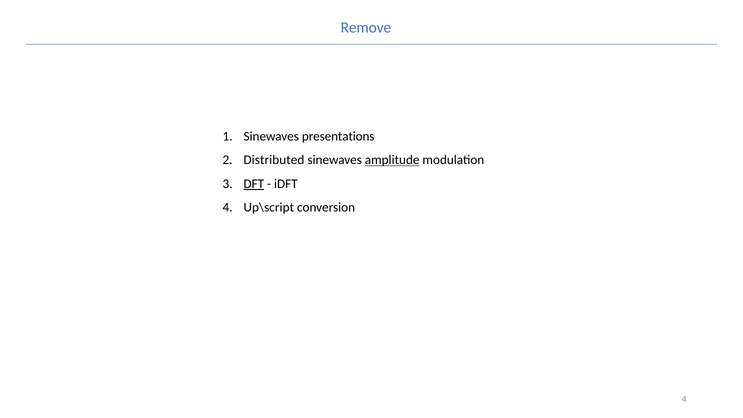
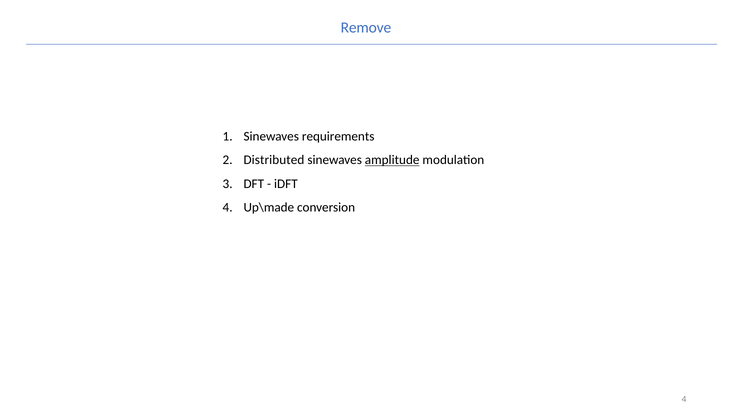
presentations: presentations -> requirements
DFT underline: present -> none
Up\script: Up\script -> Up\made
